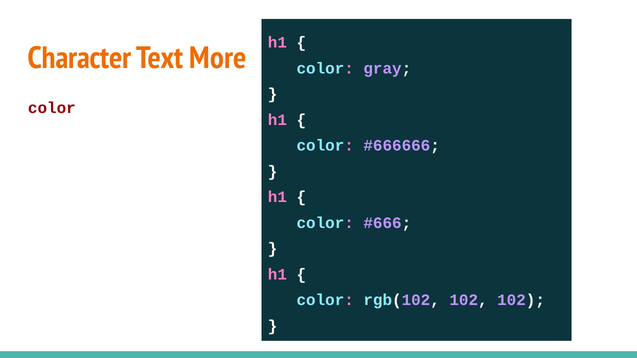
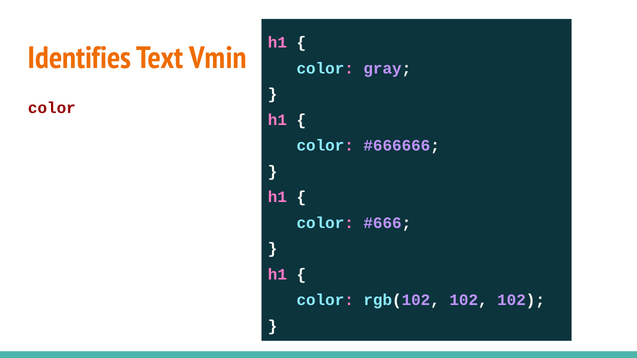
Character: Character -> Identifies
More: More -> Vmin
